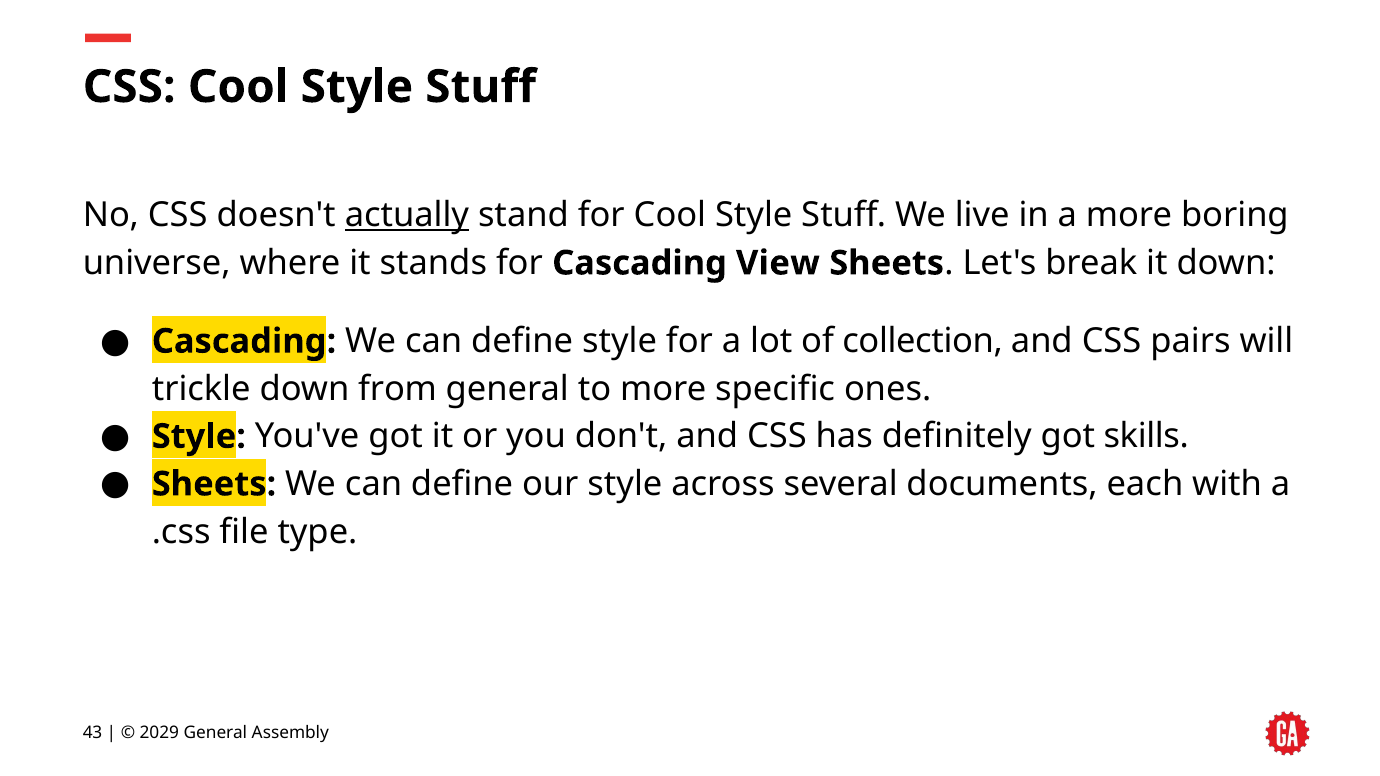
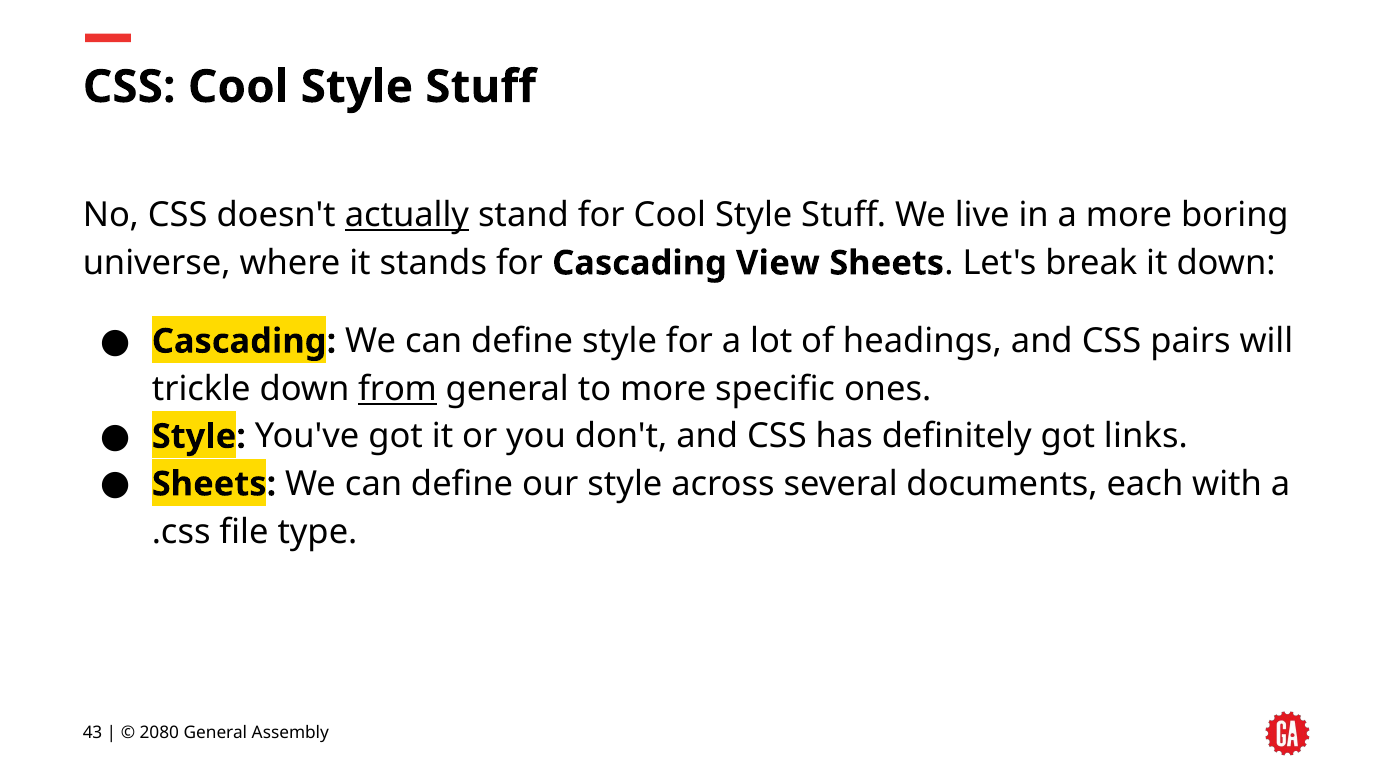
collection: collection -> headings
from underline: none -> present
skills: skills -> links
2029: 2029 -> 2080
